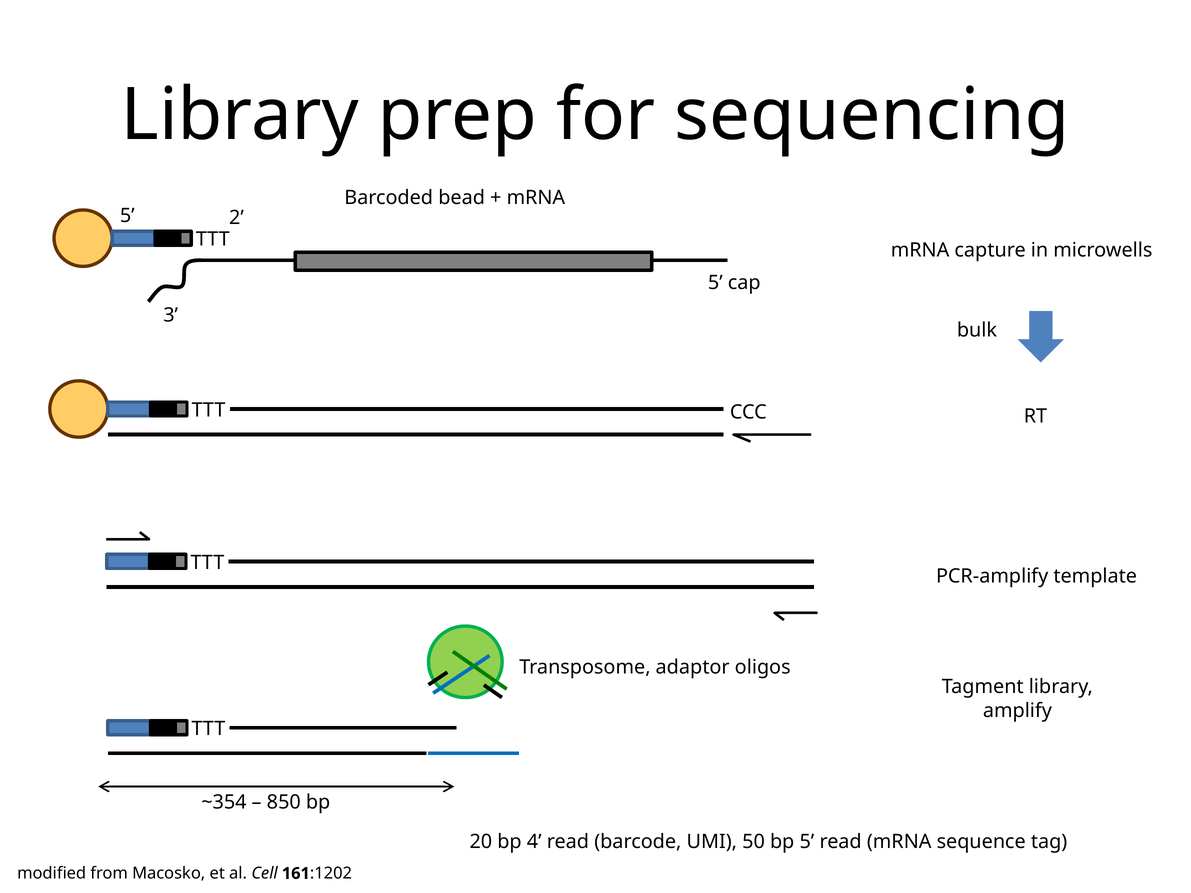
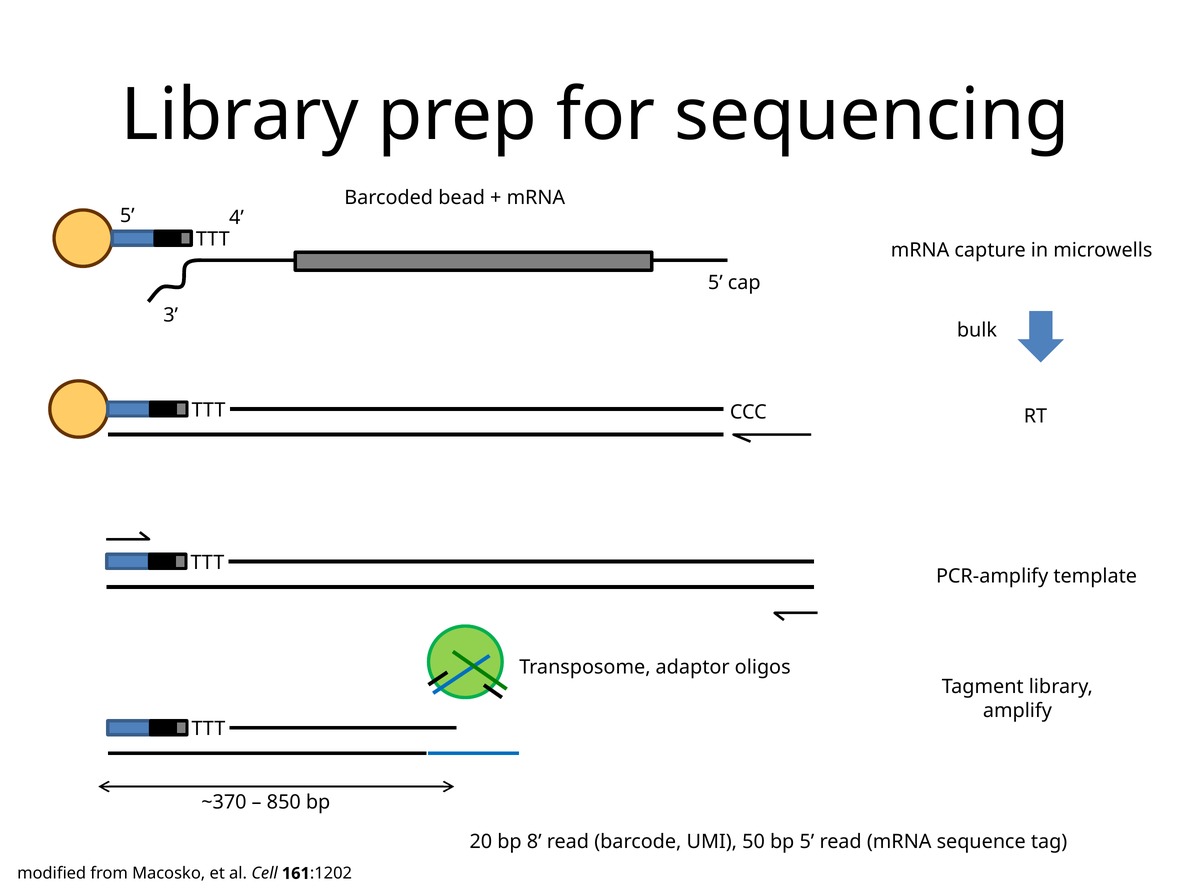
2: 2 -> 4
~354: ~354 -> ~370
4: 4 -> 8
